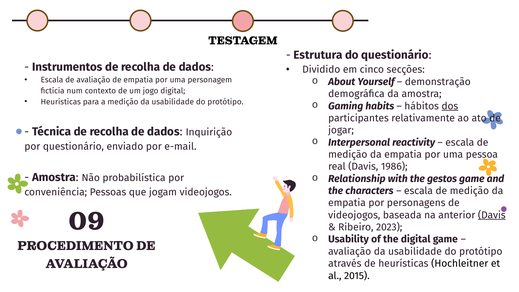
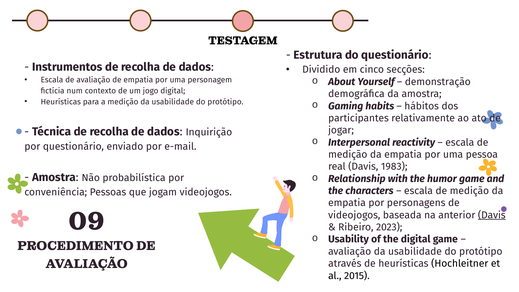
dos underline: present -> none
1986: 1986 -> 1983
gestos: gestos -> humor
